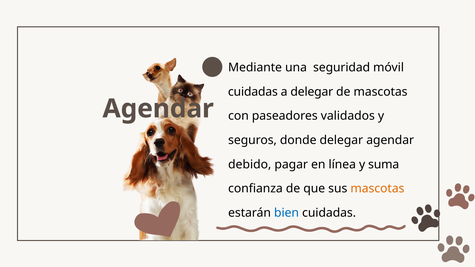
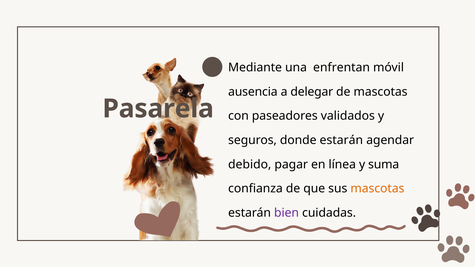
seguridad: seguridad -> enfrentan
cuidadas at (253, 92): cuidadas -> ausencia
Agendar at (158, 109): Agendar -> Pasarela
donde delegar: delegar -> estarán
bien colour: blue -> purple
